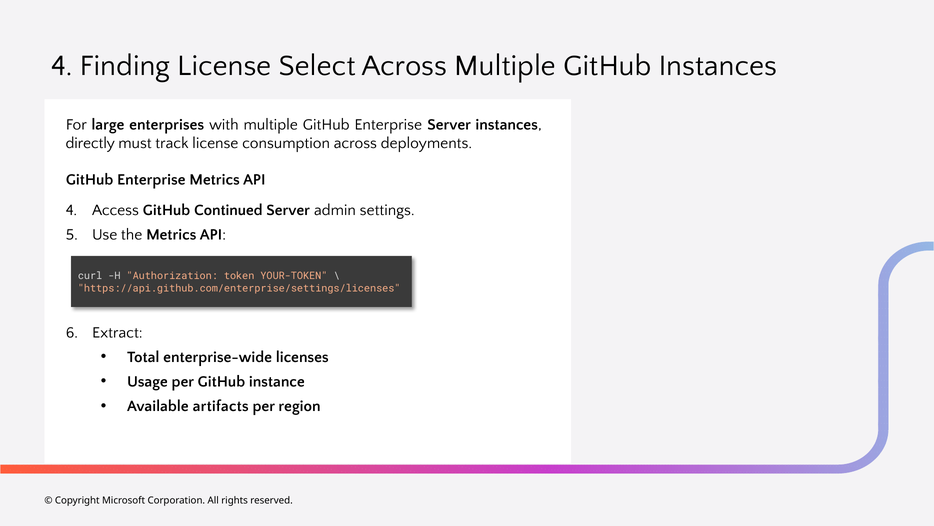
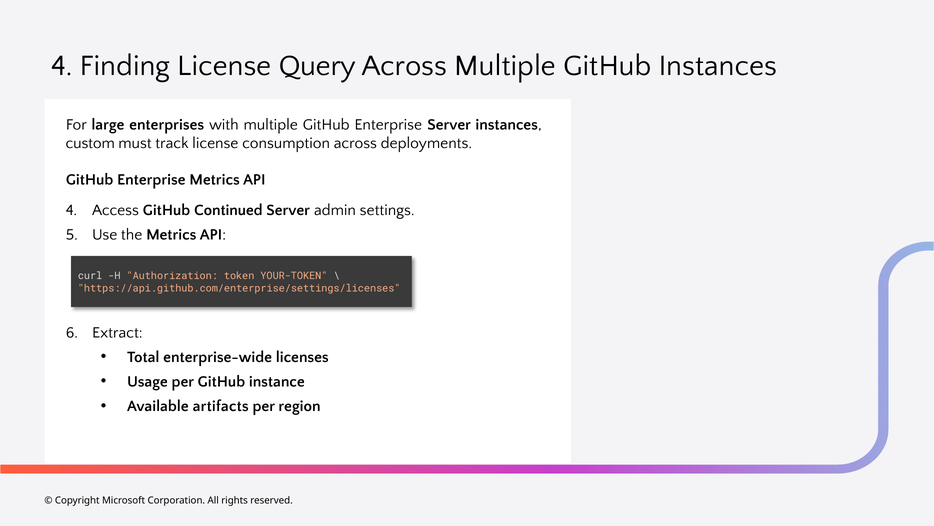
Select: Select -> Query
directly: directly -> custom
